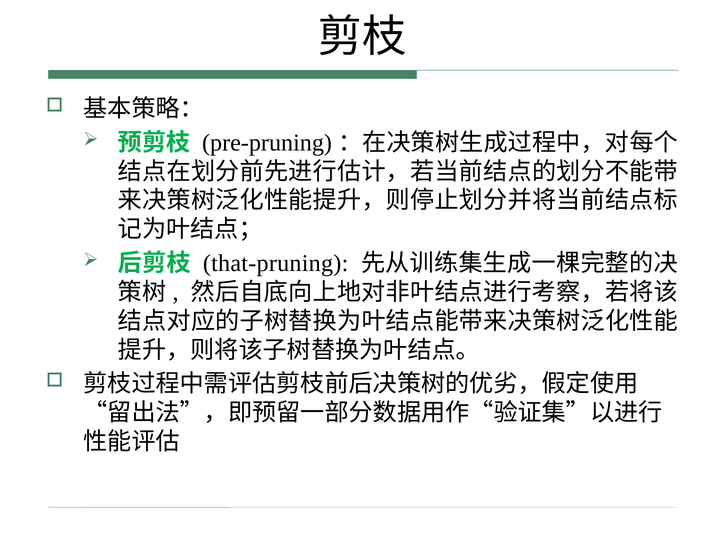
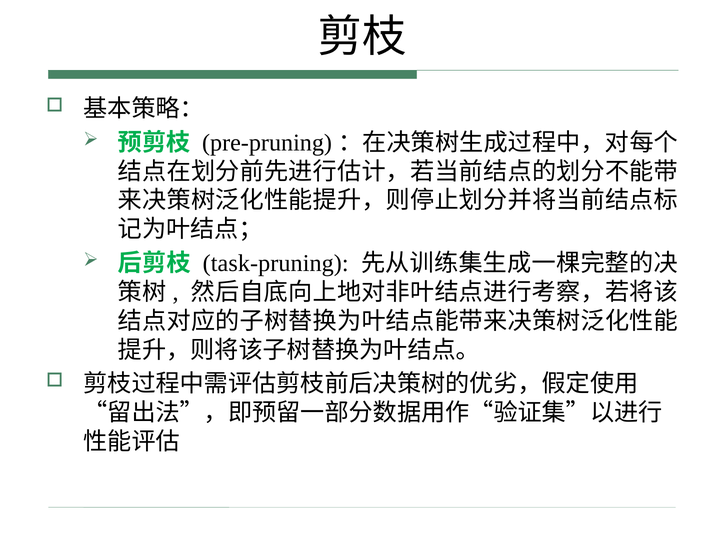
that-pruning: that-pruning -> task-pruning
